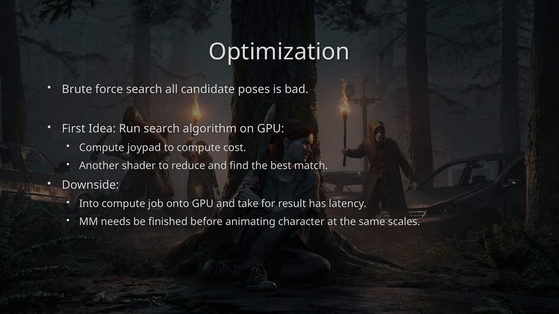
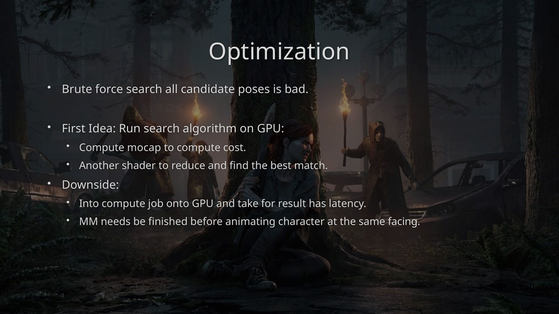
joypad: joypad -> mocap
scales: scales -> facing
